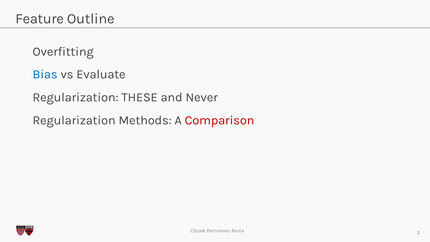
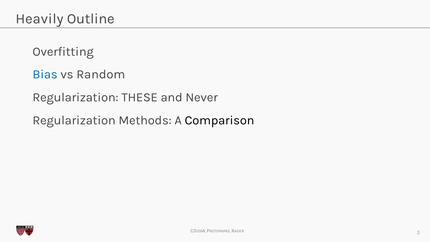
Feature: Feature -> Heavily
Evaluate: Evaluate -> Random
Comparison colour: red -> black
